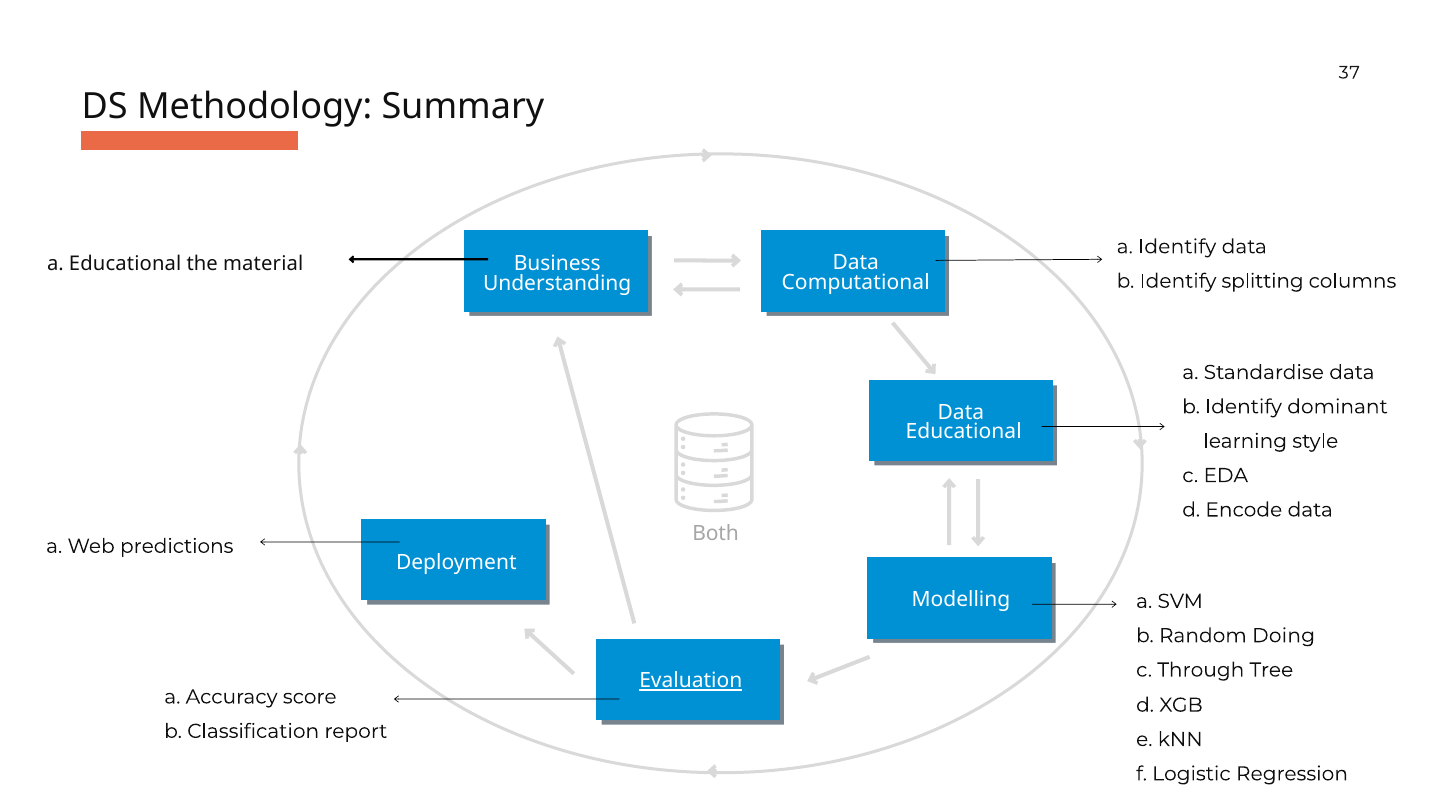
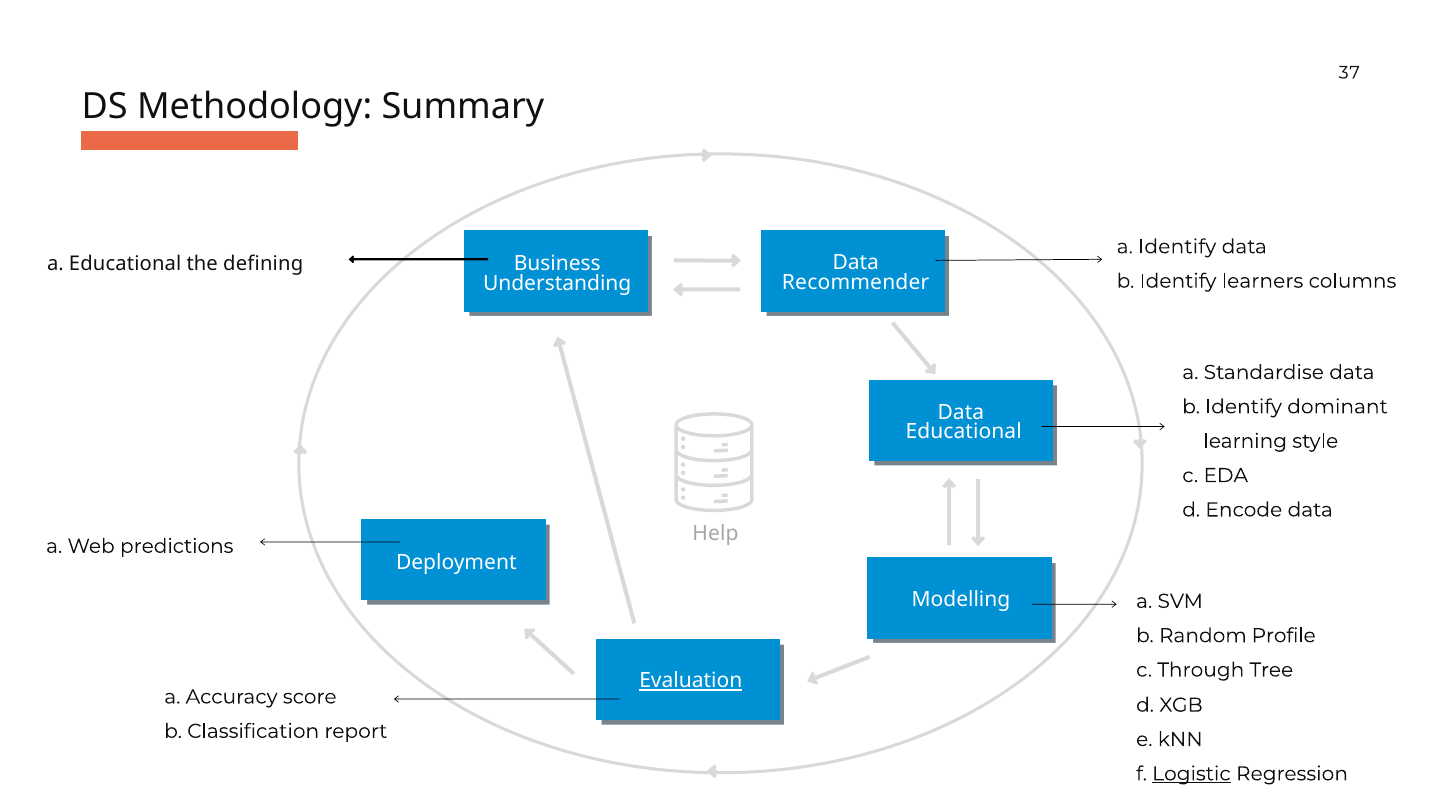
material: material -> defining
splitting: splitting -> learners
Computational: Computational -> Recommender
Both: Both -> Help
Doing: Doing -> Profile
Logistic underline: none -> present
